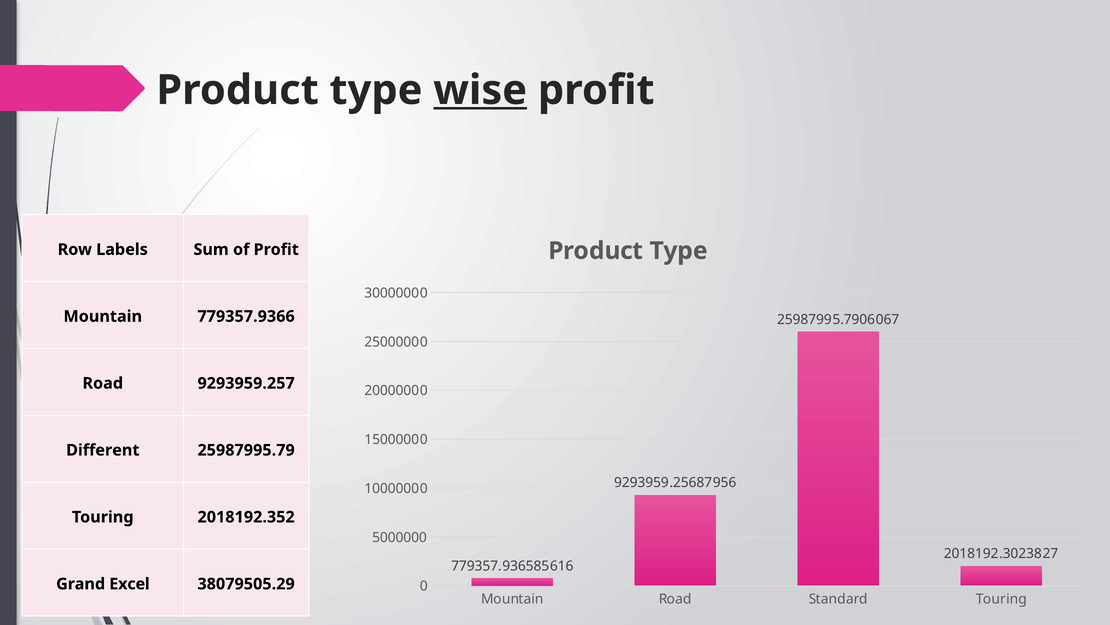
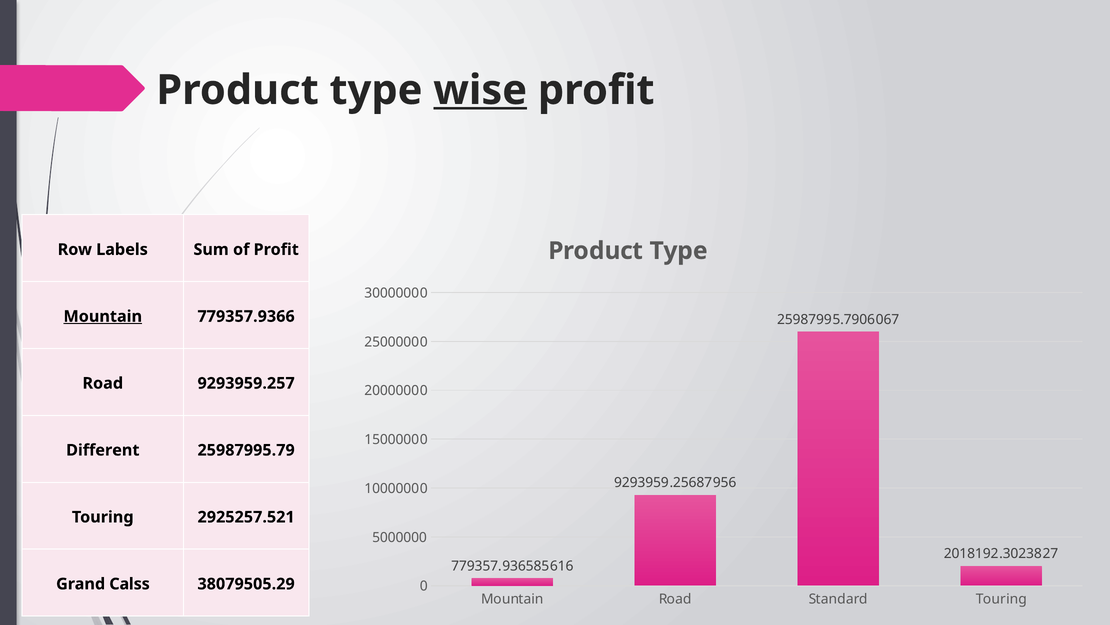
Mountain at (103, 316) underline: none -> present
2018192.352: 2018192.352 -> 2925257.521
Excel: Excel -> Calss
